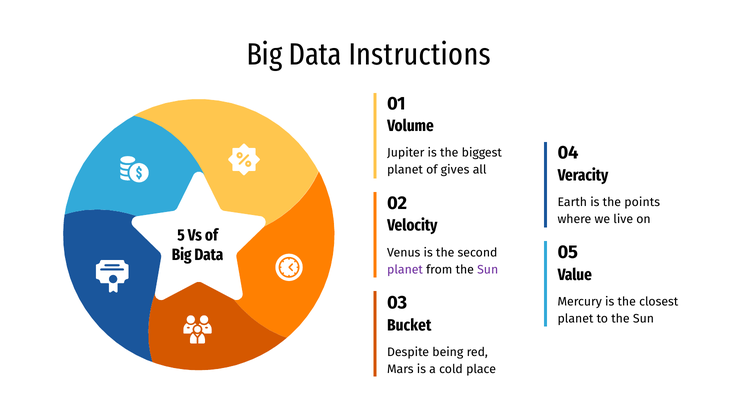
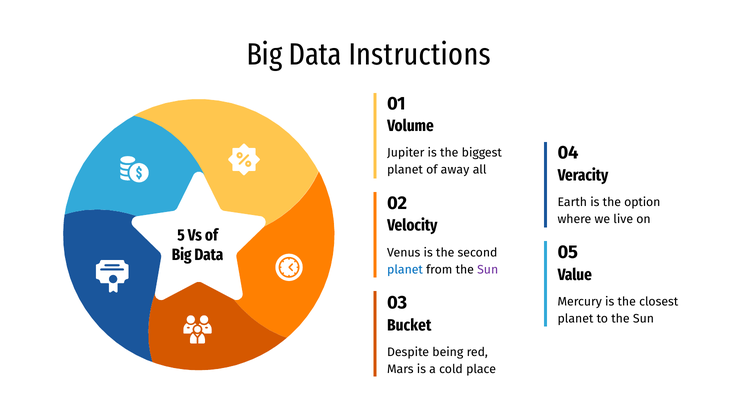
gives: gives -> away
points: points -> option
planet at (405, 270) colour: purple -> blue
